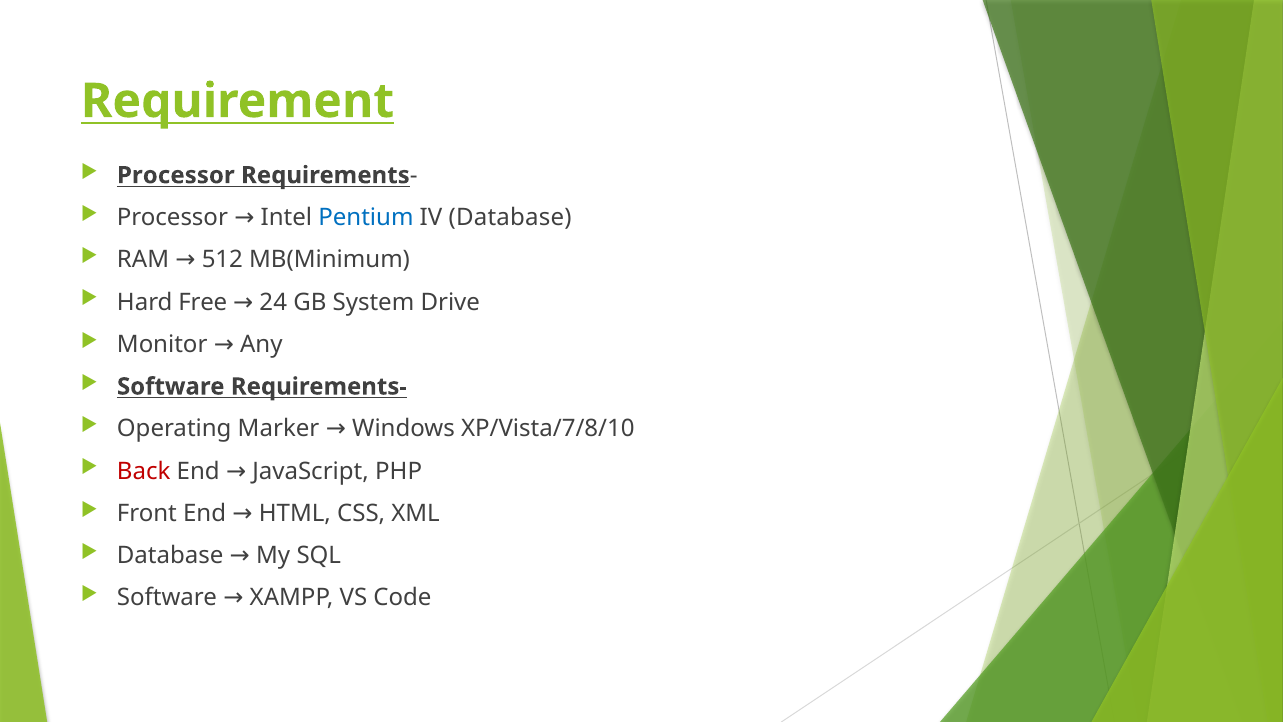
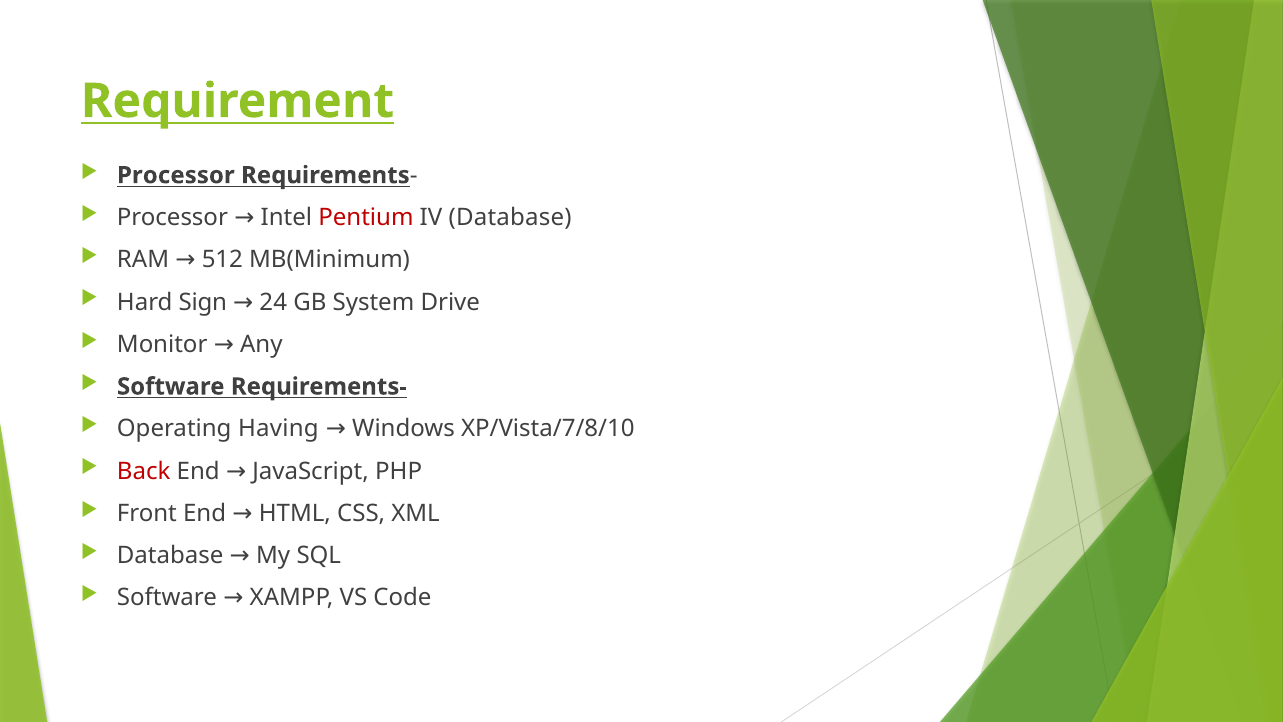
Pentium colour: blue -> red
Free: Free -> Sign
Marker: Marker -> Having
